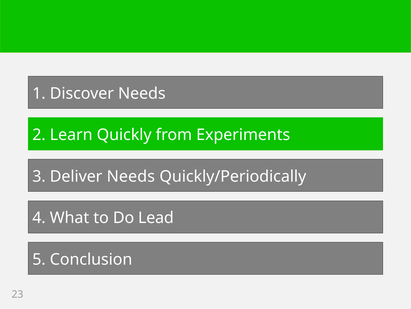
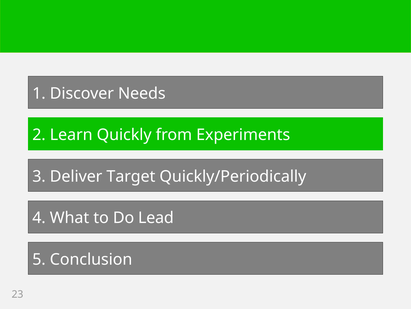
Deliver Needs: Needs -> Target
